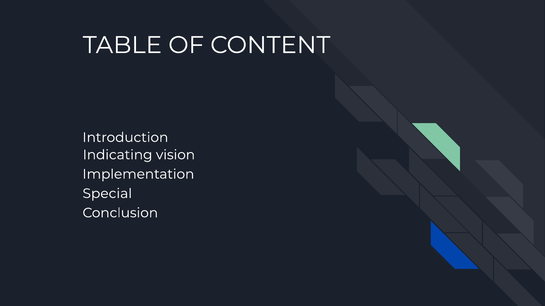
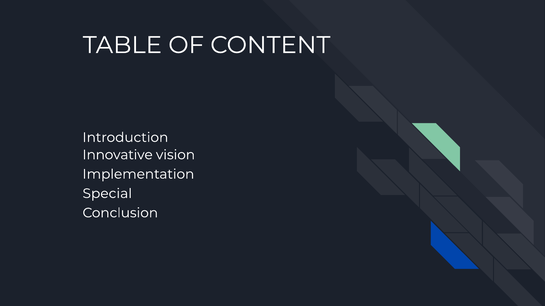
Indicating: Indicating -> Innovative
